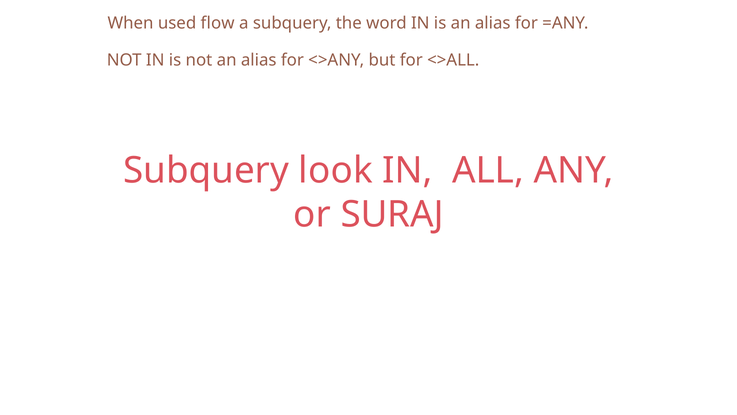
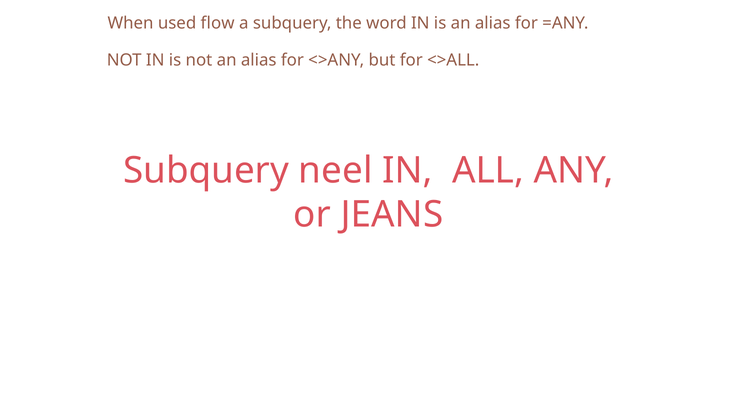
look: look -> neel
SURAJ: SURAJ -> JEANS
